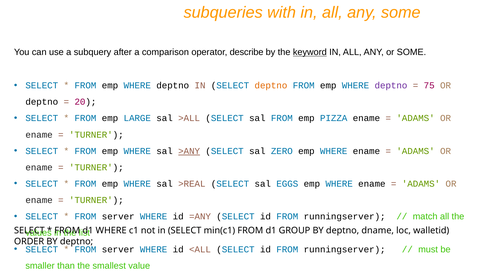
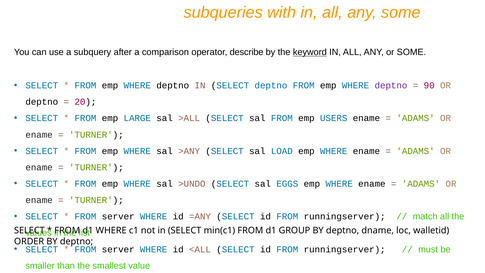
deptno at (271, 85) colour: orange -> blue
75: 75 -> 90
PIZZA: PIZZA -> USERS
>ANY underline: present -> none
ZERO: ZERO -> LOAD
>REAL: >REAL -> >UNDO
